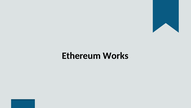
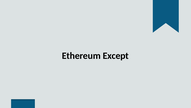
Works: Works -> Except
